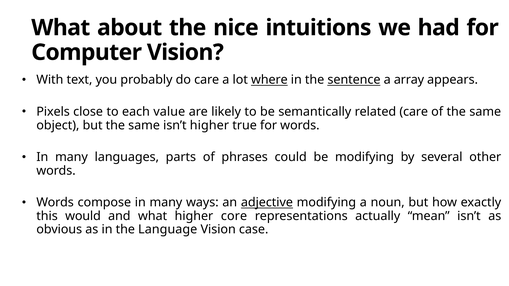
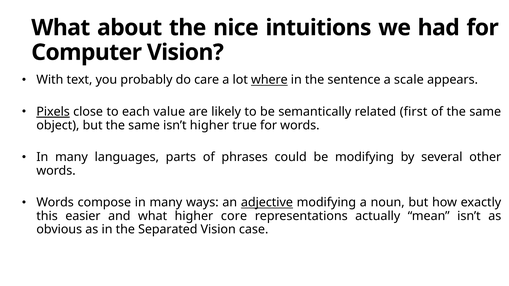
sentence underline: present -> none
array: array -> scale
Pixels underline: none -> present
related care: care -> first
would: would -> easier
Language: Language -> Separated
